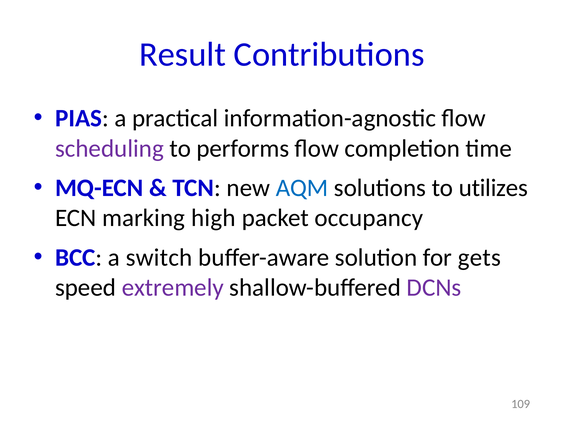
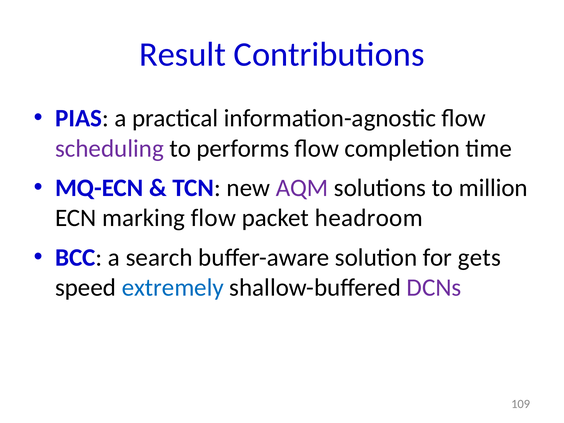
AQM colour: blue -> purple
utilizes: utilizes -> million
marking high: high -> flow
occupancy: occupancy -> headroom
switch: switch -> search
extremely colour: purple -> blue
